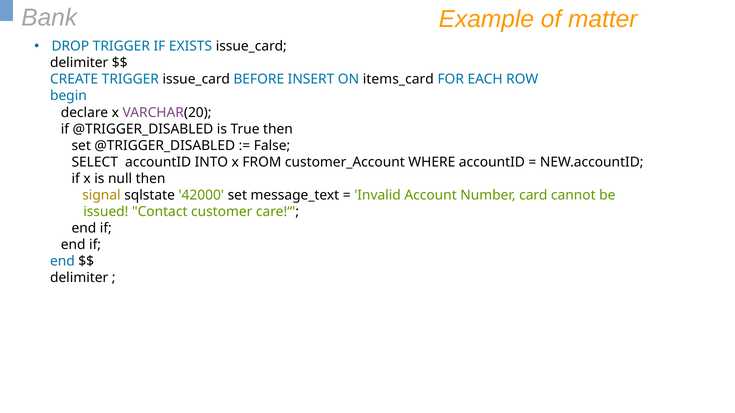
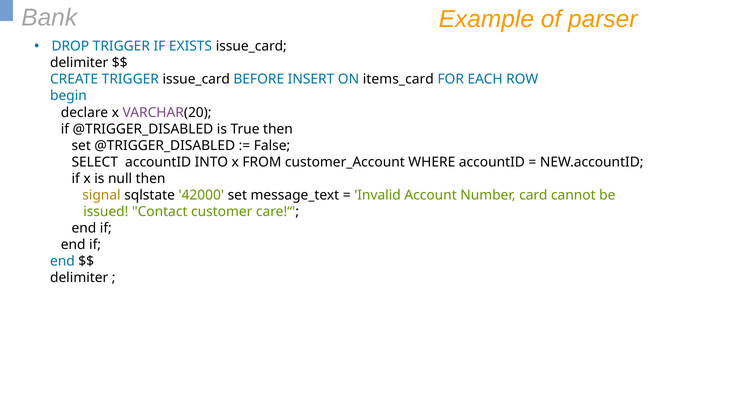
matter: matter -> parser
